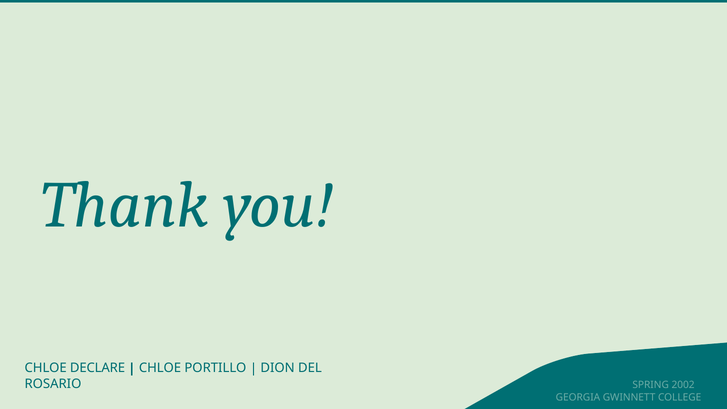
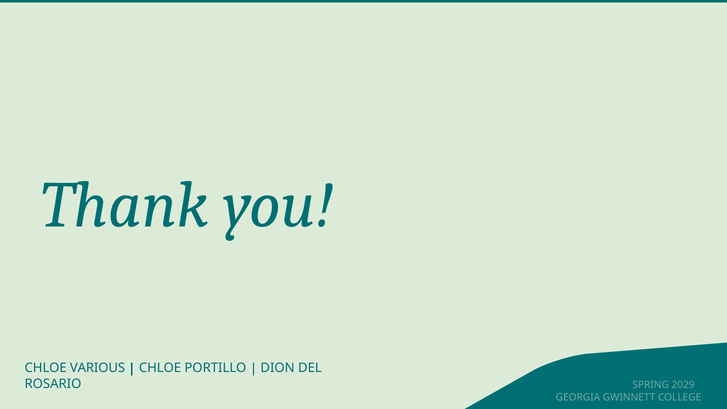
DECLARE: DECLARE -> VARIOUS
2002: 2002 -> 2029
